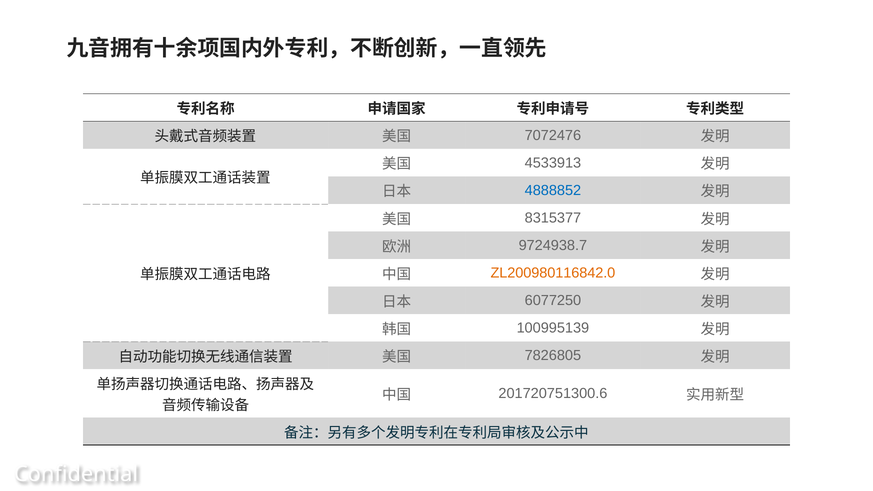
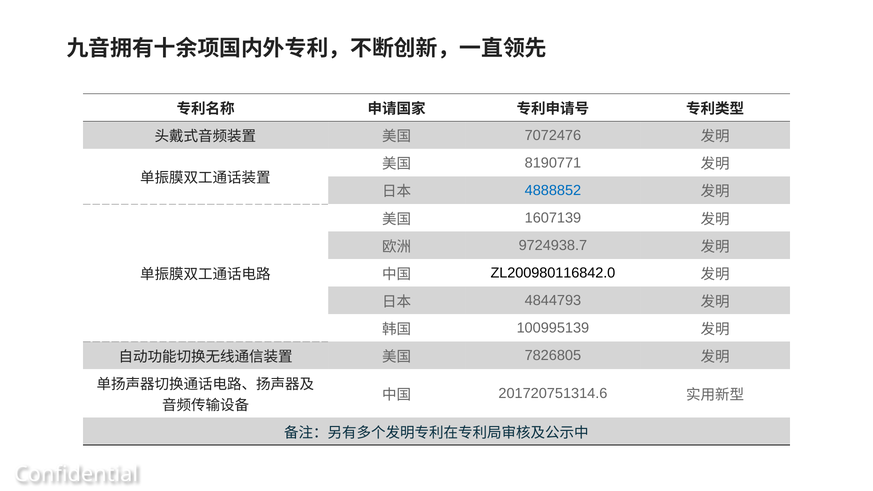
4533913: 4533913 -> 8190771
8315377: 8315377 -> 1607139
ZL200980116842.0 colour: orange -> black
6077250: 6077250 -> 4844793
201720751300.6: 201720751300.6 -> 201720751314.6
